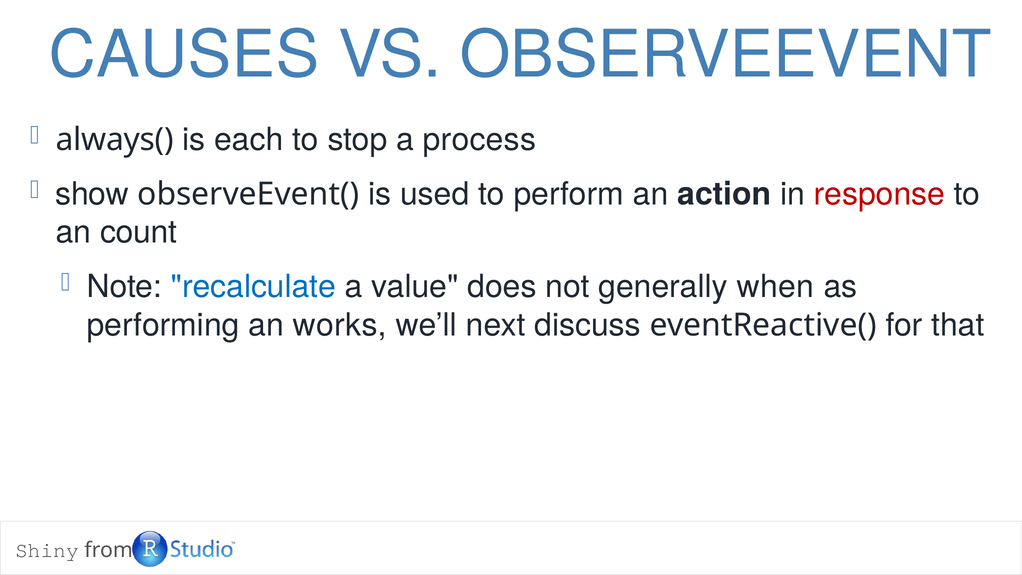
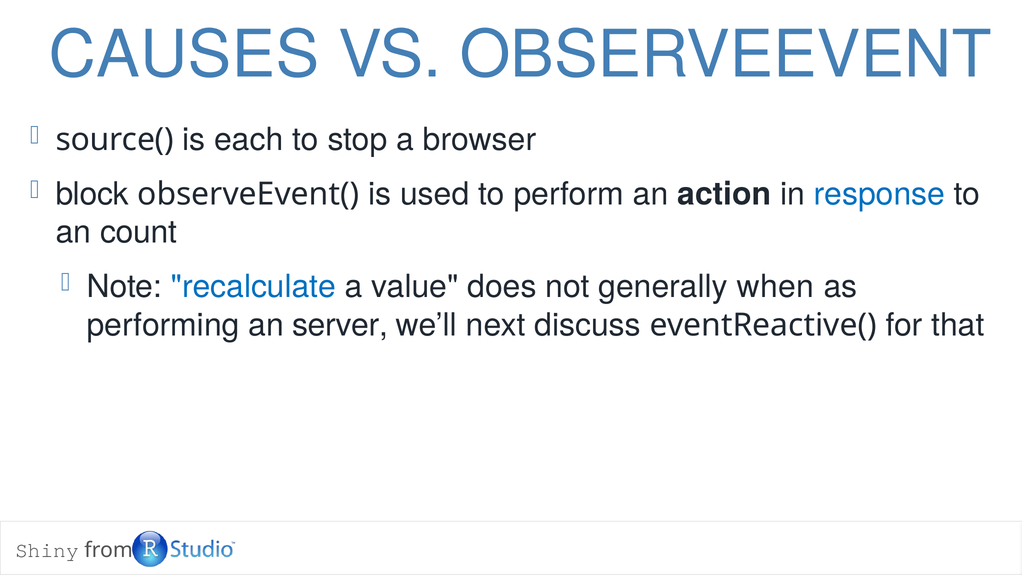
always(: always( -> source(
process: process -> browser
show: show -> block
response colour: red -> blue
works: works -> server
